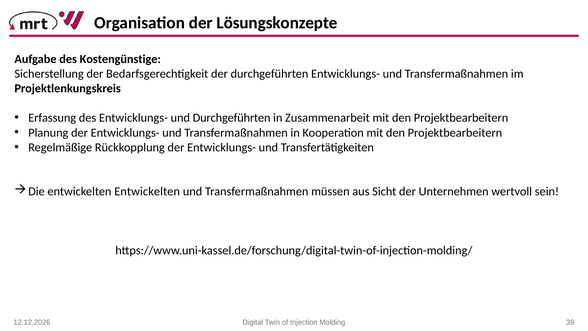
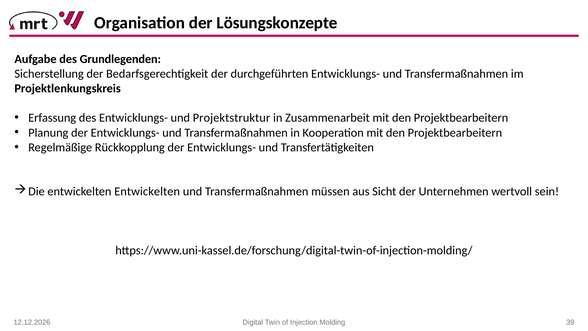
Kostengünstige: Kostengünstige -> Grundlegenden
und Durchgeführten: Durchgeführten -> Projektstruktur
